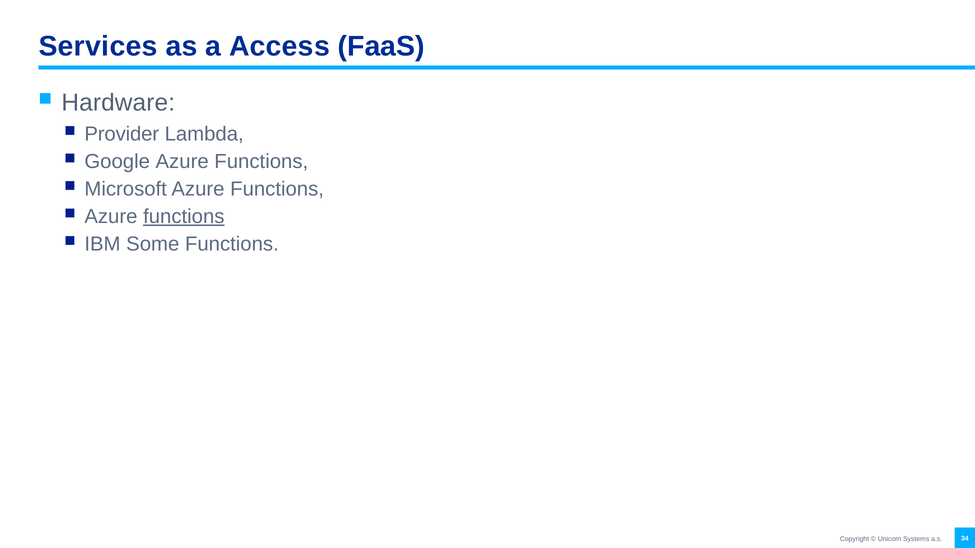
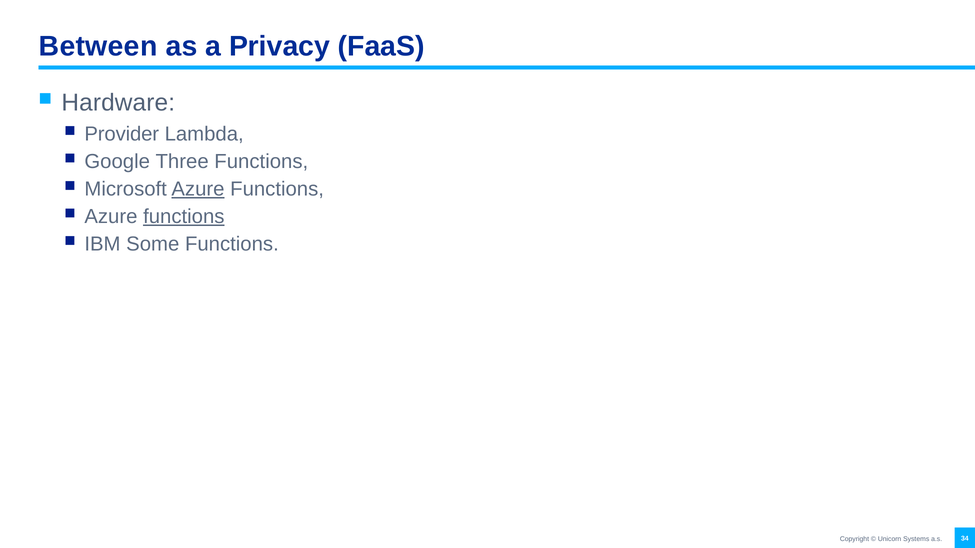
Services: Services -> Between
Access: Access -> Privacy
Google Azure: Azure -> Three
Azure at (198, 189) underline: none -> present
